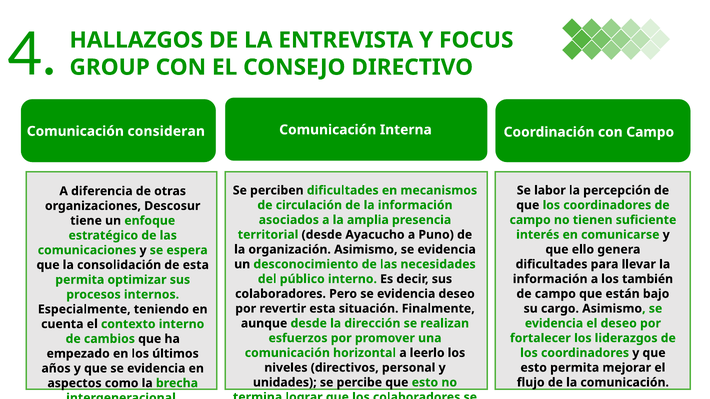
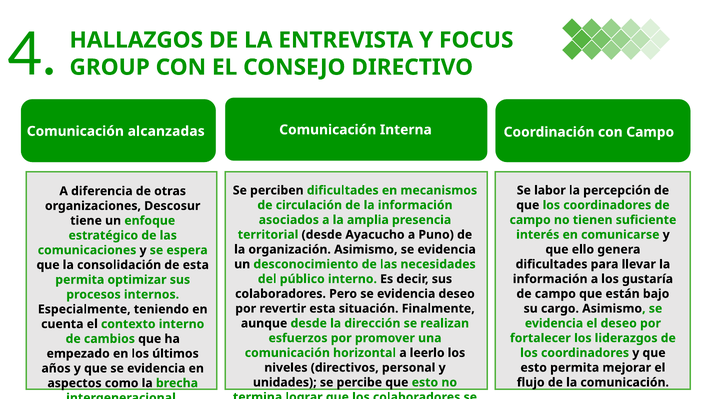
consideran: consideran -> alcanzadas
también: también -> gustaría
